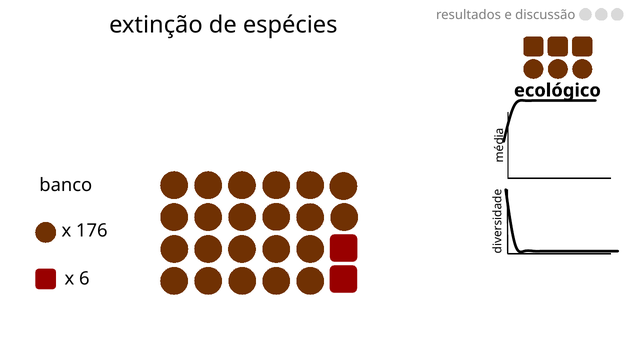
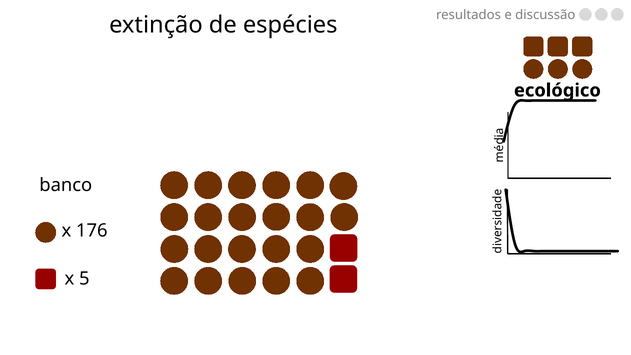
6: 6 -> 5
